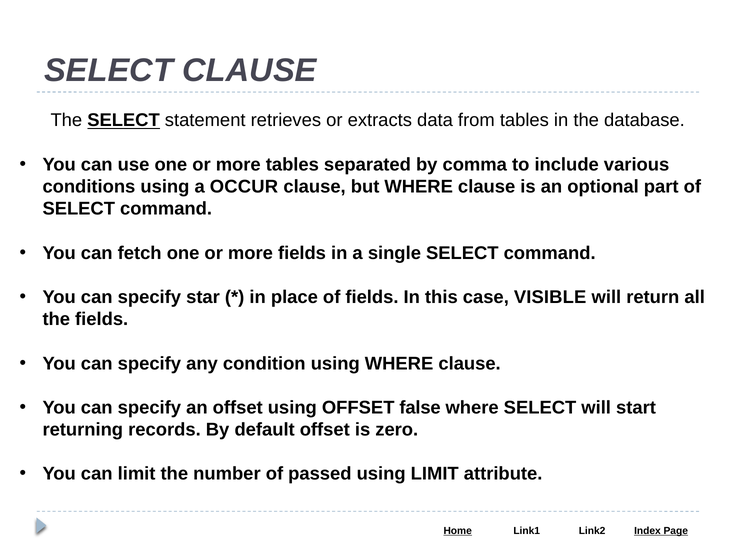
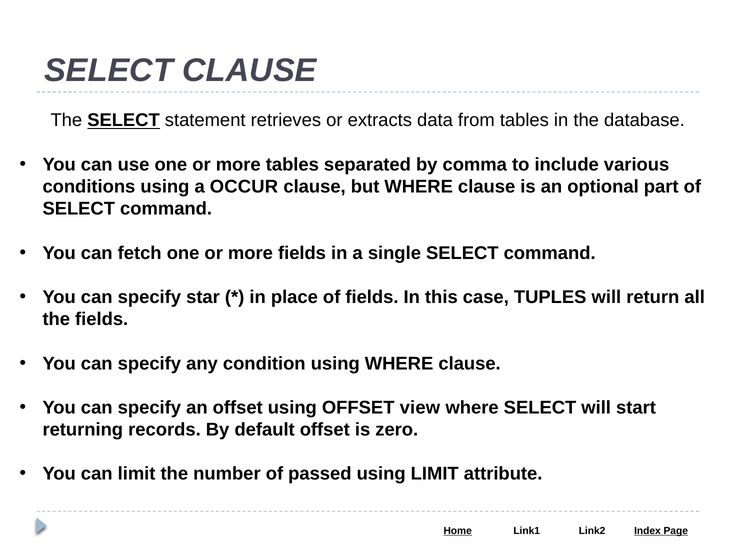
VISIBLE: VISIBLE -> TUPLES
false: false -> view
